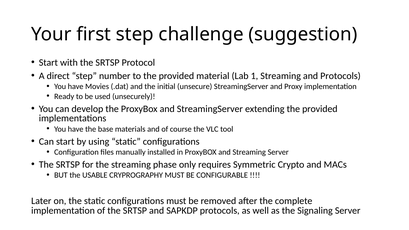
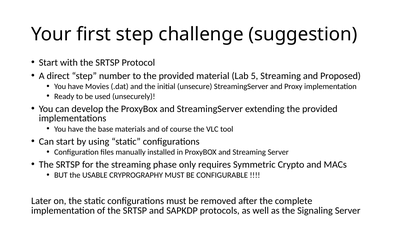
1: 1 -> 5
and Protocols: Protocols -> Proposed
